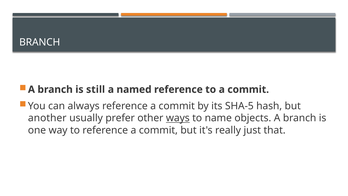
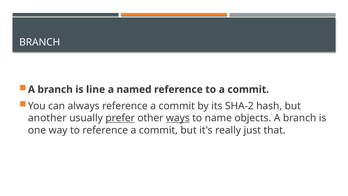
still: still -> line
SHA-5: SHA-5 -> SHA-2
prefer underline: none -> present
